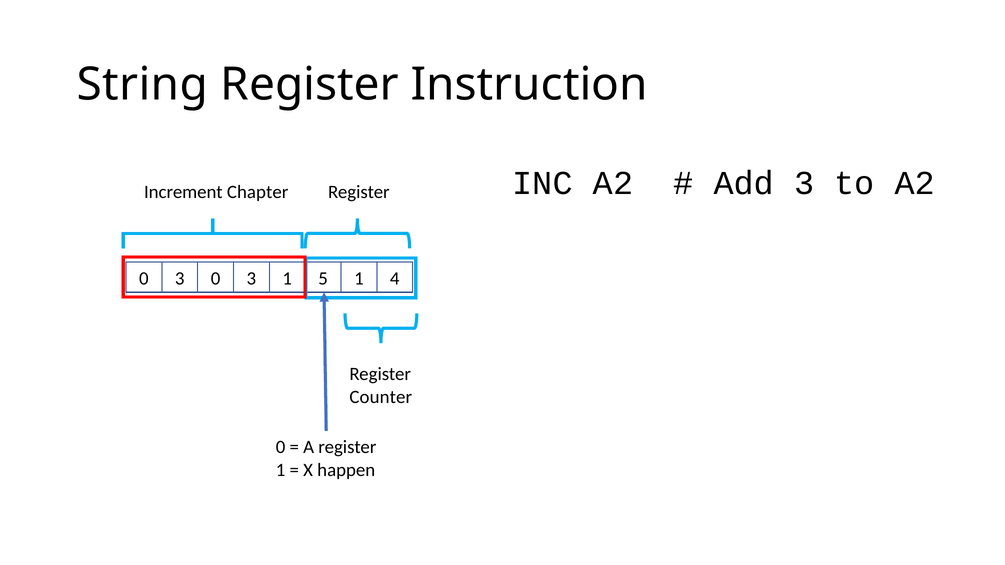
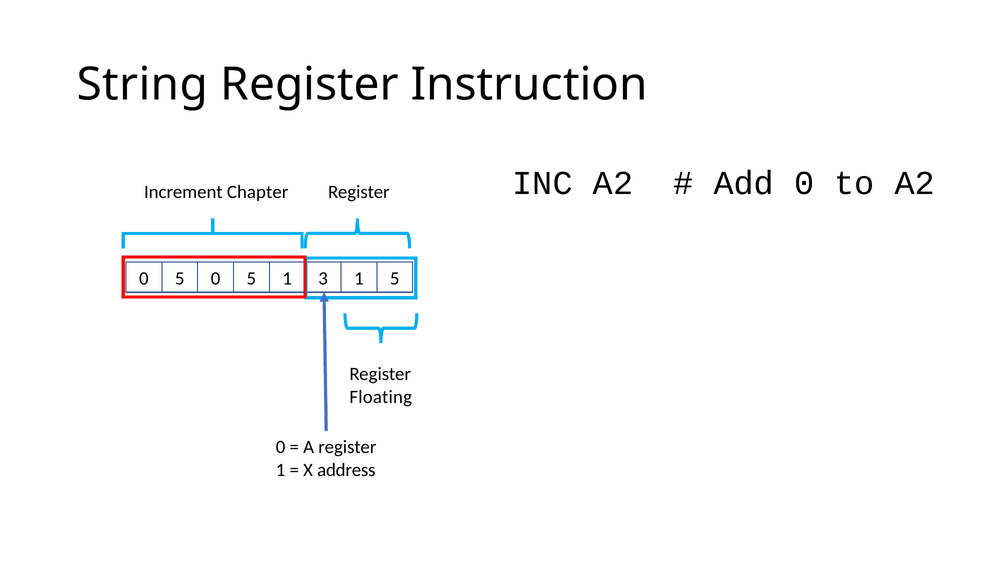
Add 3: 3 -> 0
3 at (180, 279): 3 -> 5
3 at (251, 279): 3 -> 5
5: 5 -> 3
1 4: 4 -> 5
Counter: Counter -> Floating
happen: happen -> address
